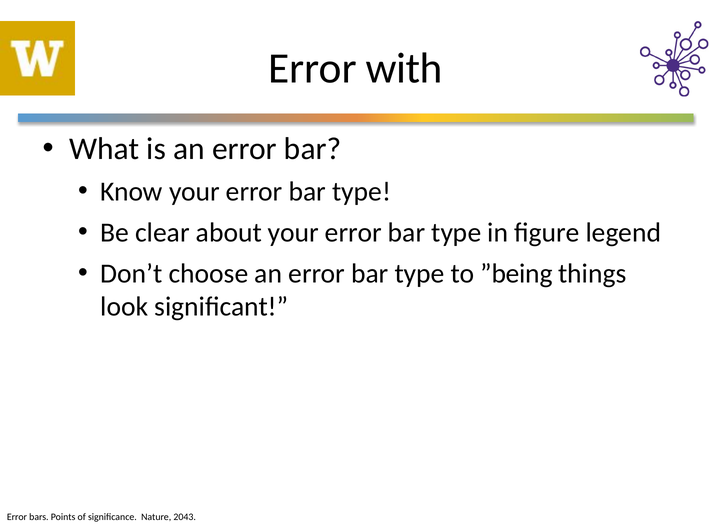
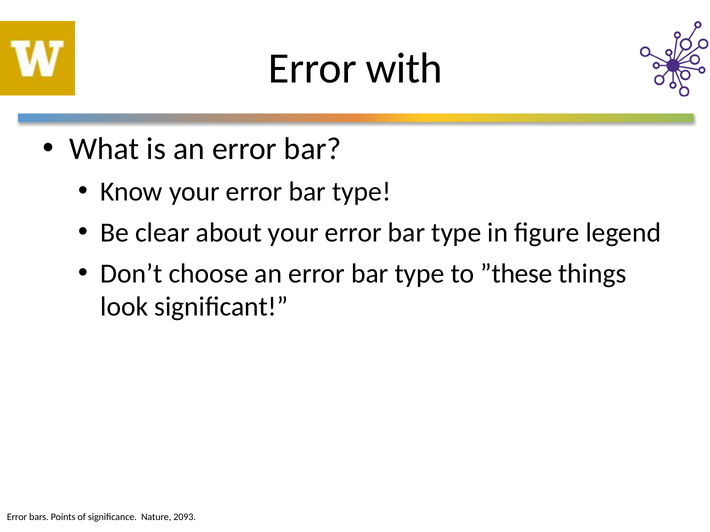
”being: ”being -> ”these
2043: 2043 -> 2093
